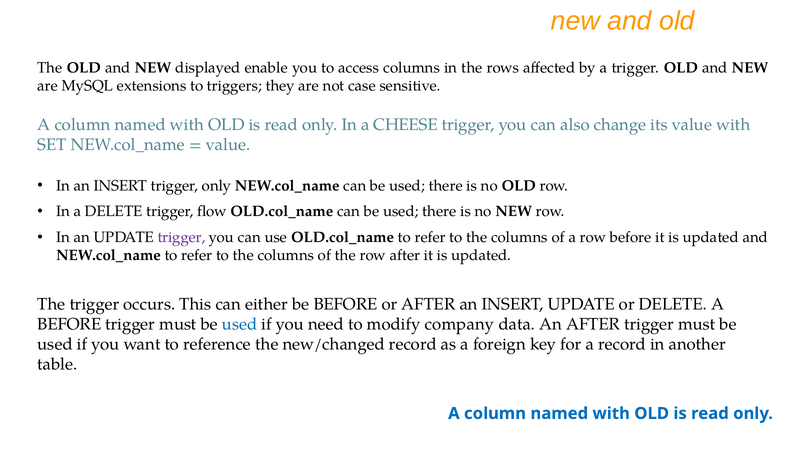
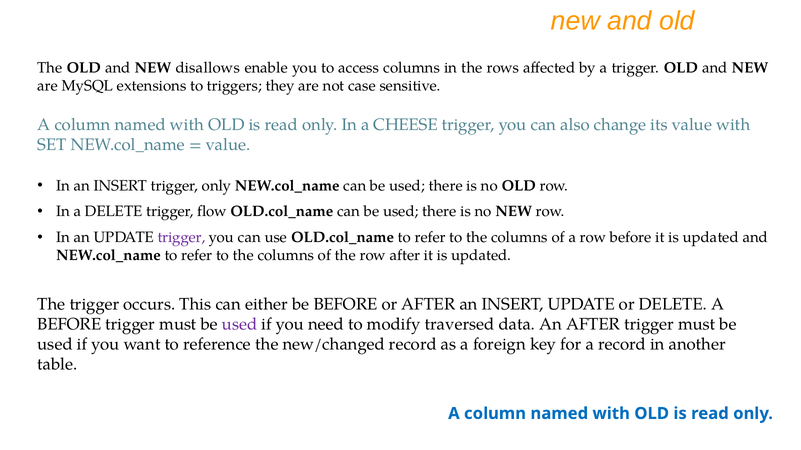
displayed: displayed -> disallows
used at (240, 325) colour: blue -> purple
company: company -> traversed
